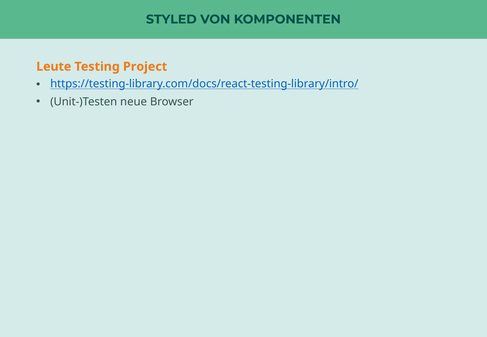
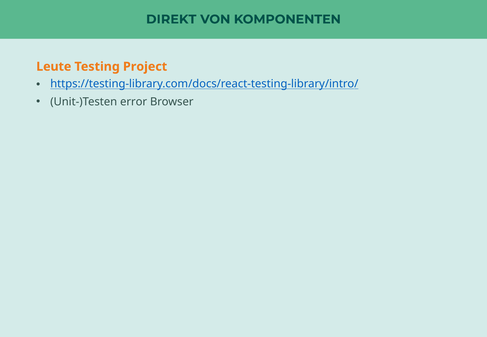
STYLED: STYLED -> DIREKT
neue: neue -> error
